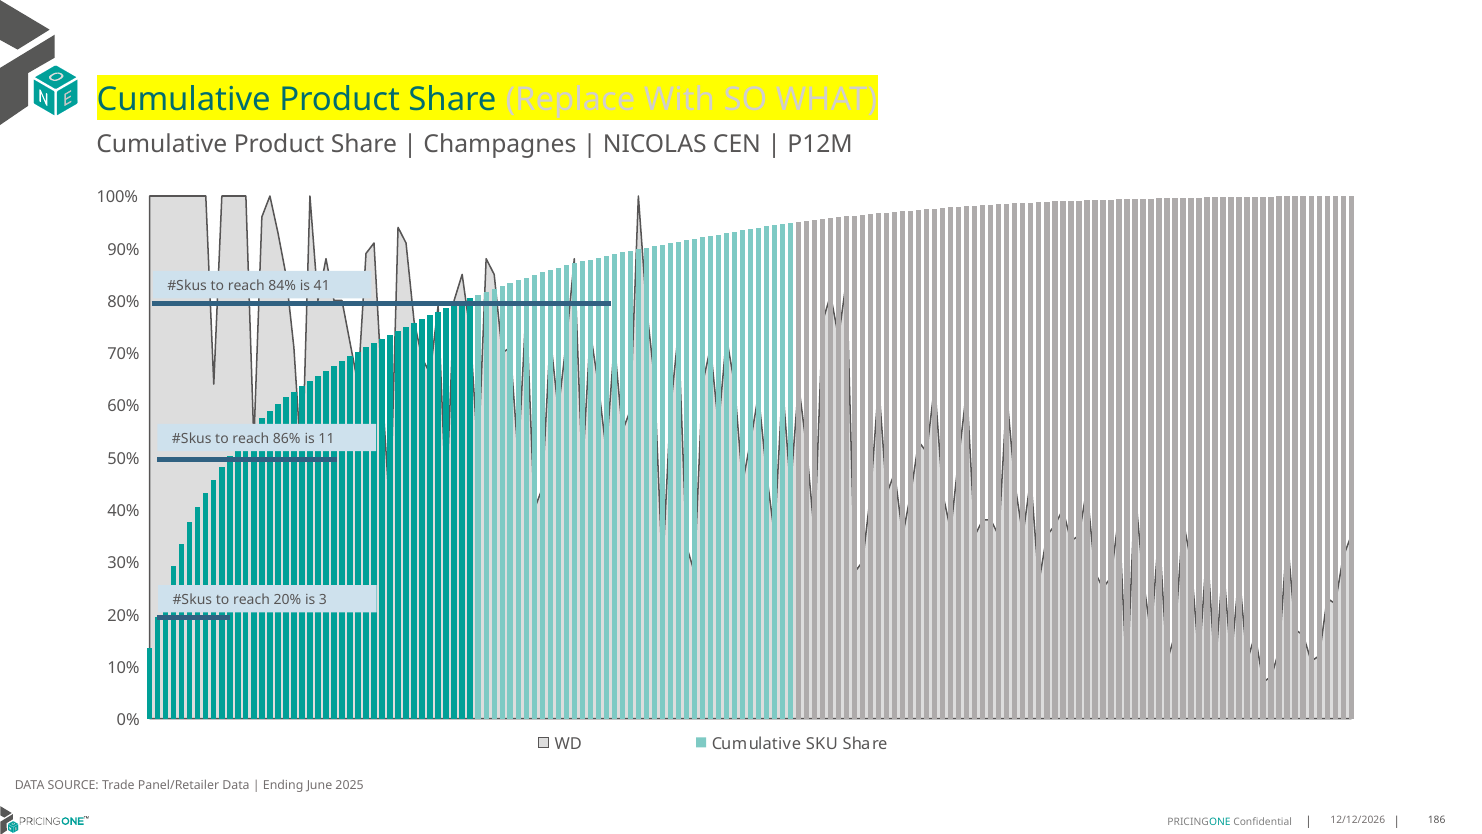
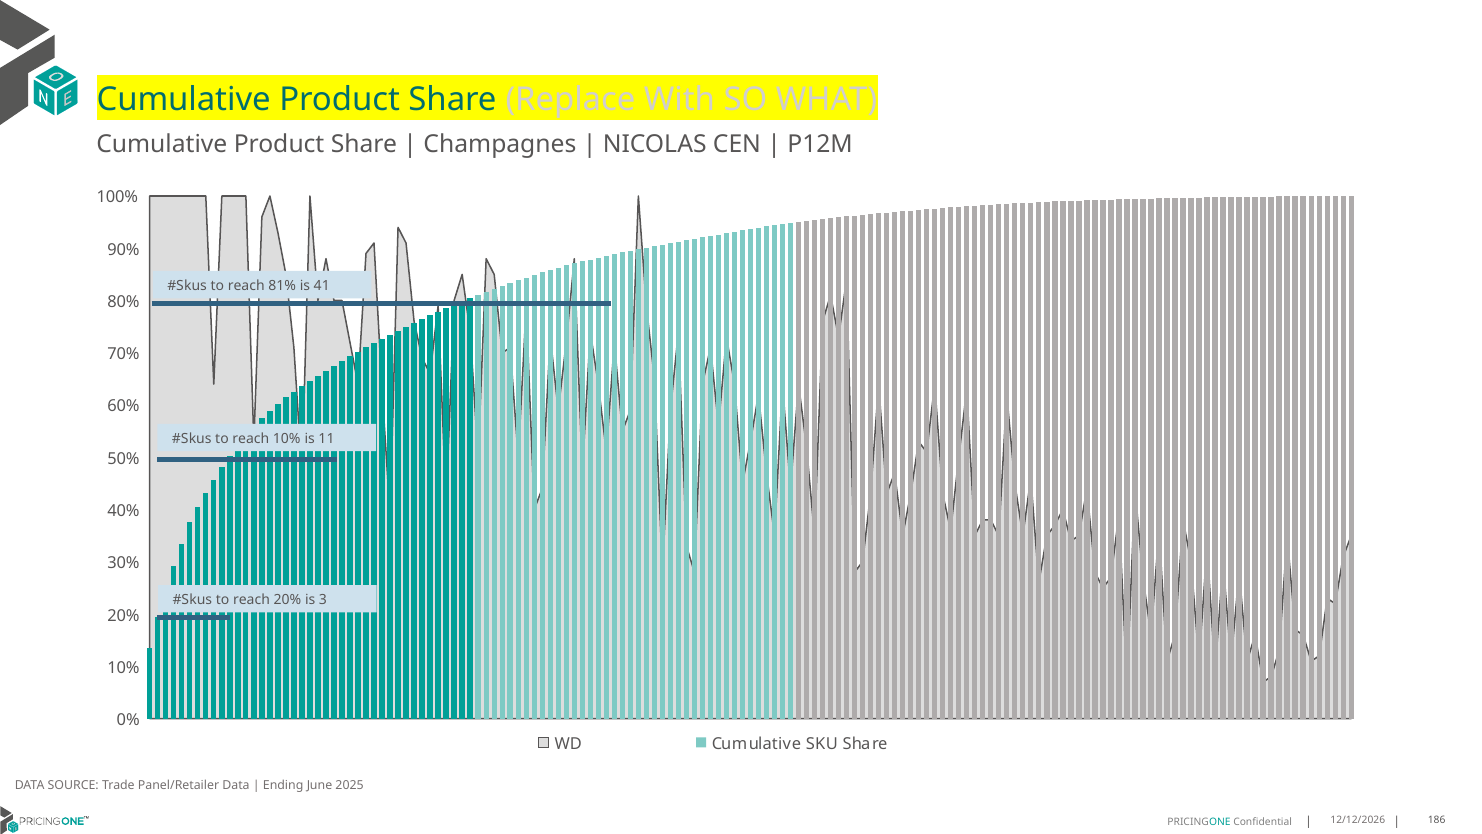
84%: 84% -> 81%
reach 86%: 86% -> 10%
